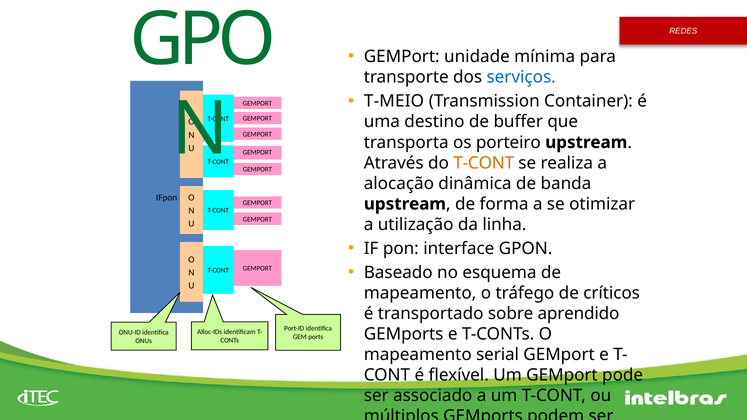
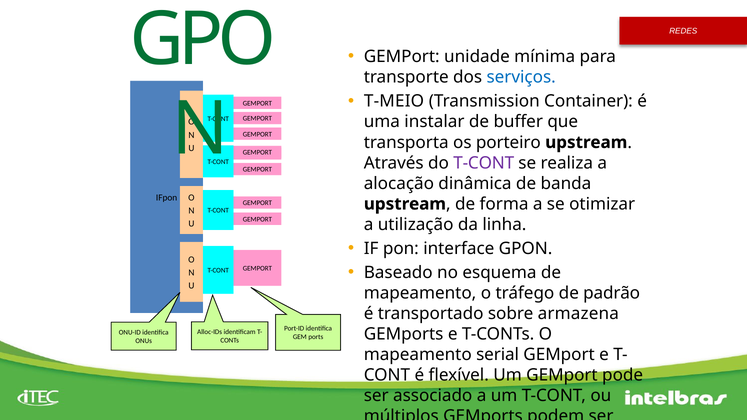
destino: destino -> instalar
T-CONT at (484, 163) colour: orange -> purple
críticos: críticos -> padrão
aprendido: aprendido -> armazena
